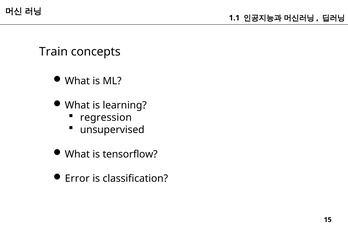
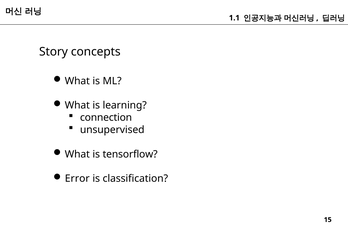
Train: Train -> Story
regression: regression -> connection
